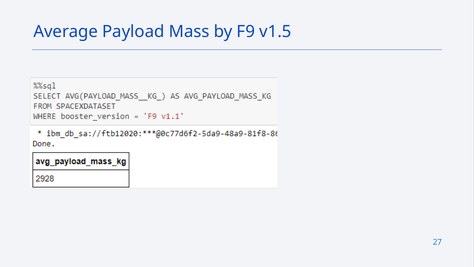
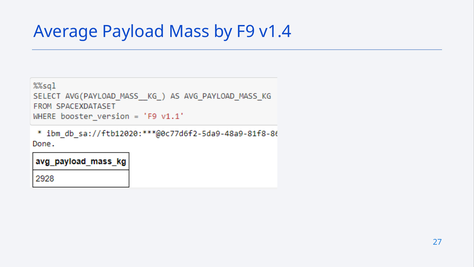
v1.5: v1.5 -> v1.4
